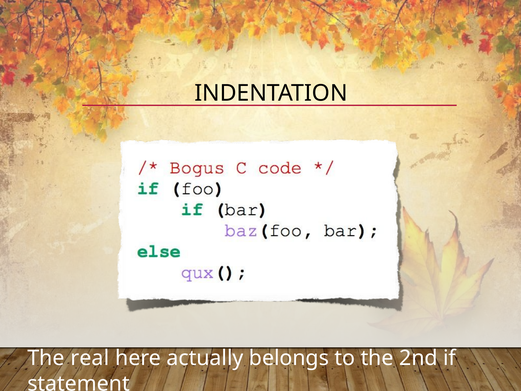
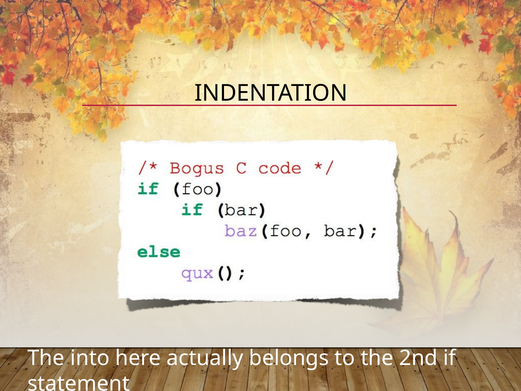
real: real -> into
